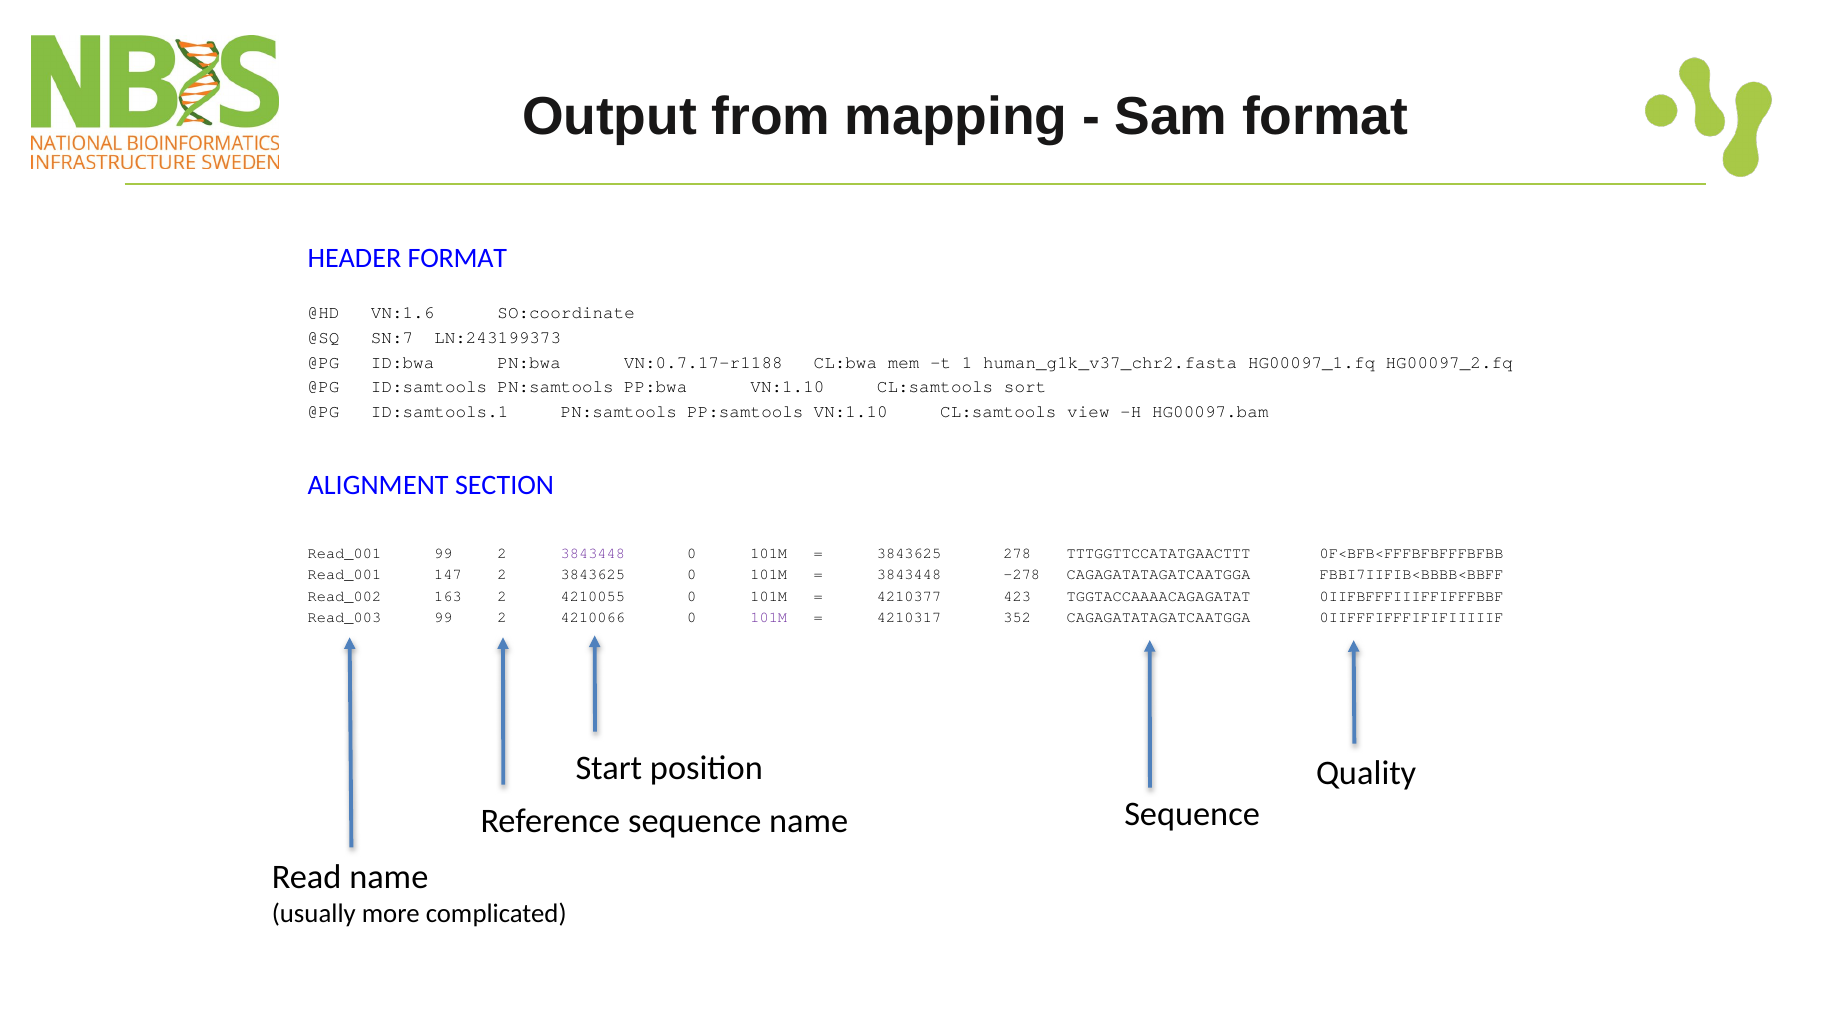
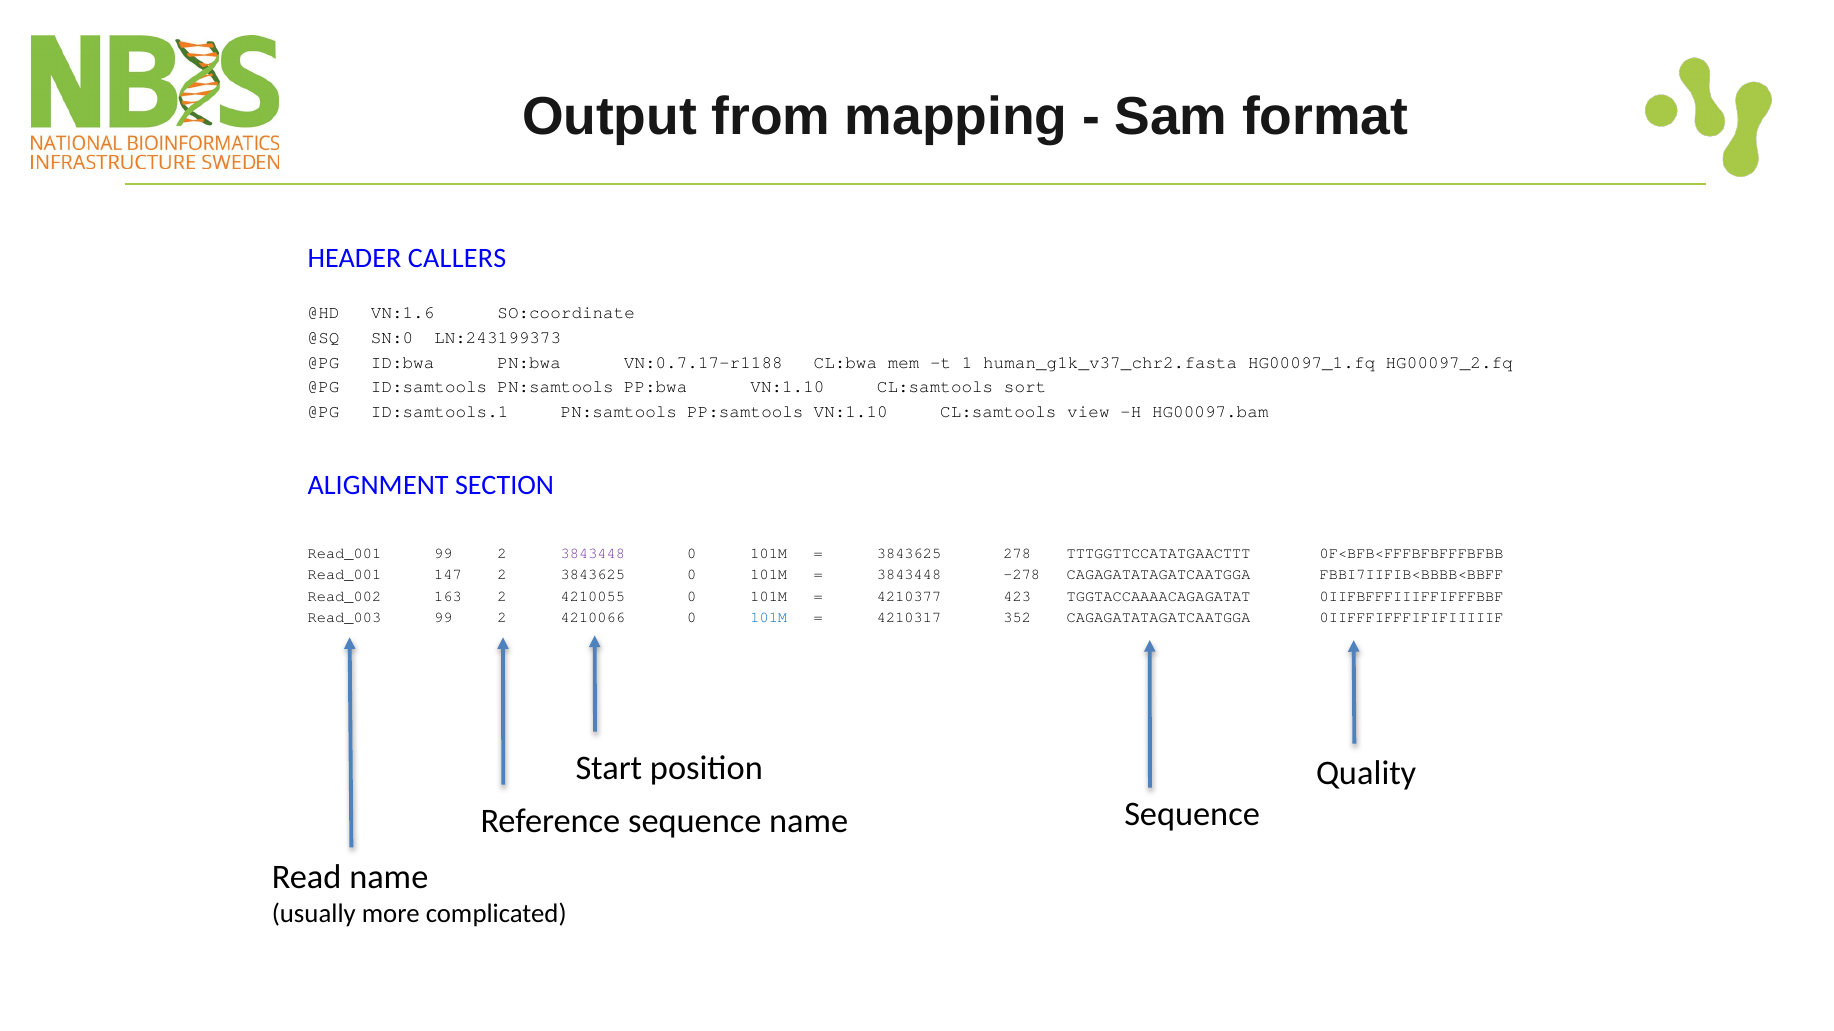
HEADER FORMAT: FORMAT -> CALLERS
SN:7: SN:7 -> SN:0
101M at (769, 618) colour: purple -> blue
